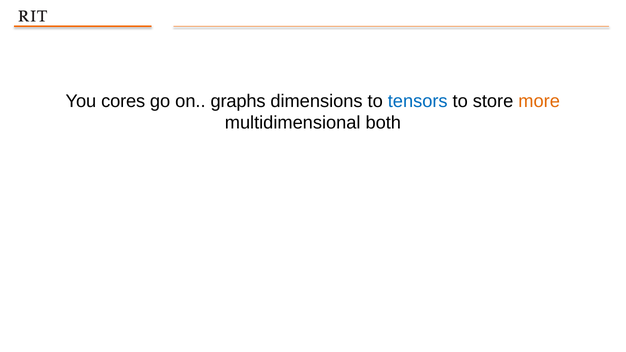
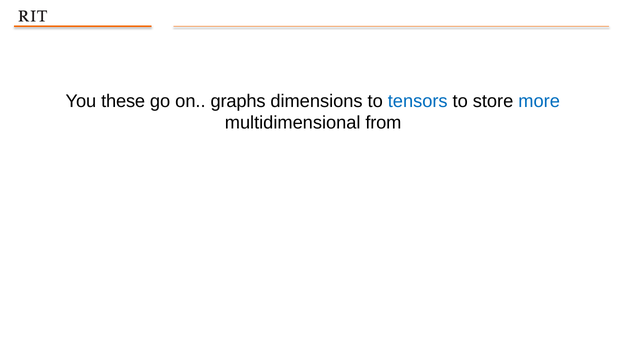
cores: cores -> these
more colour: orange -> blue
both: both -> from
